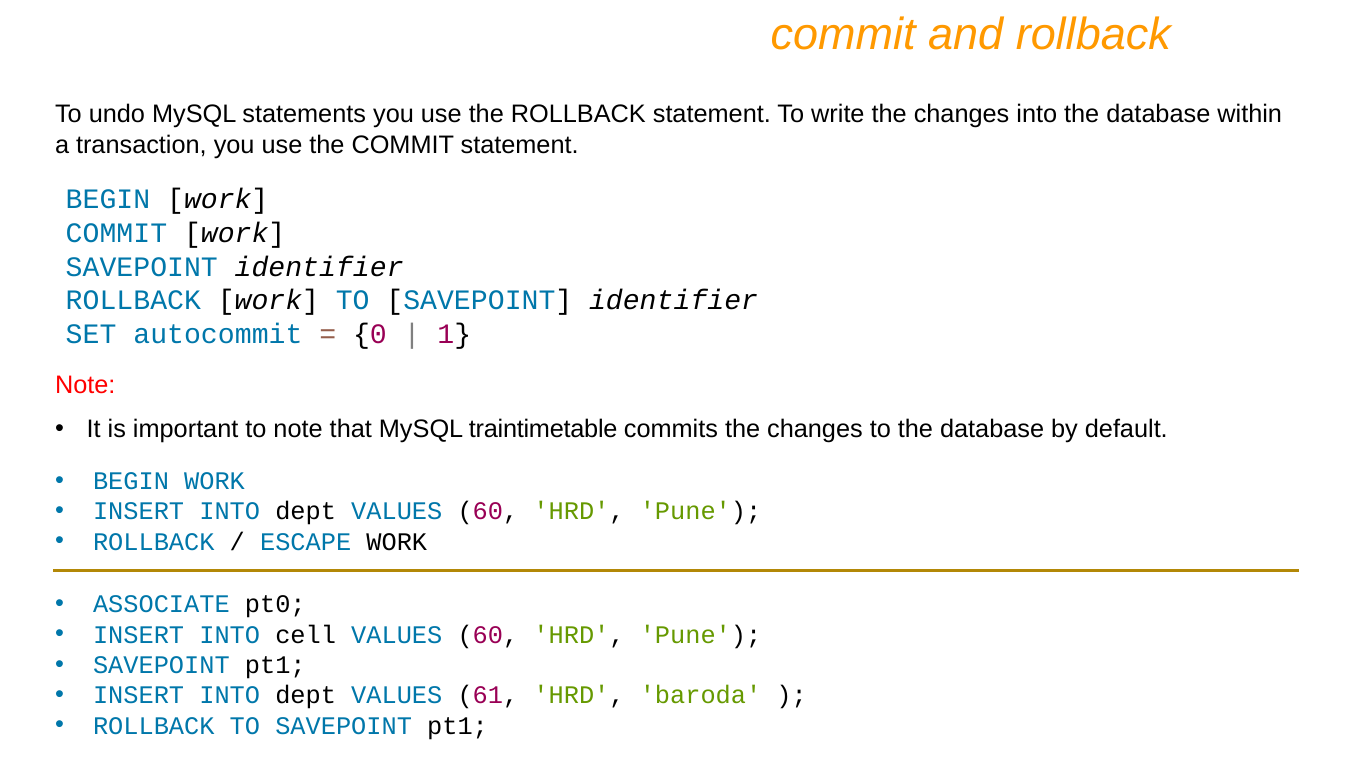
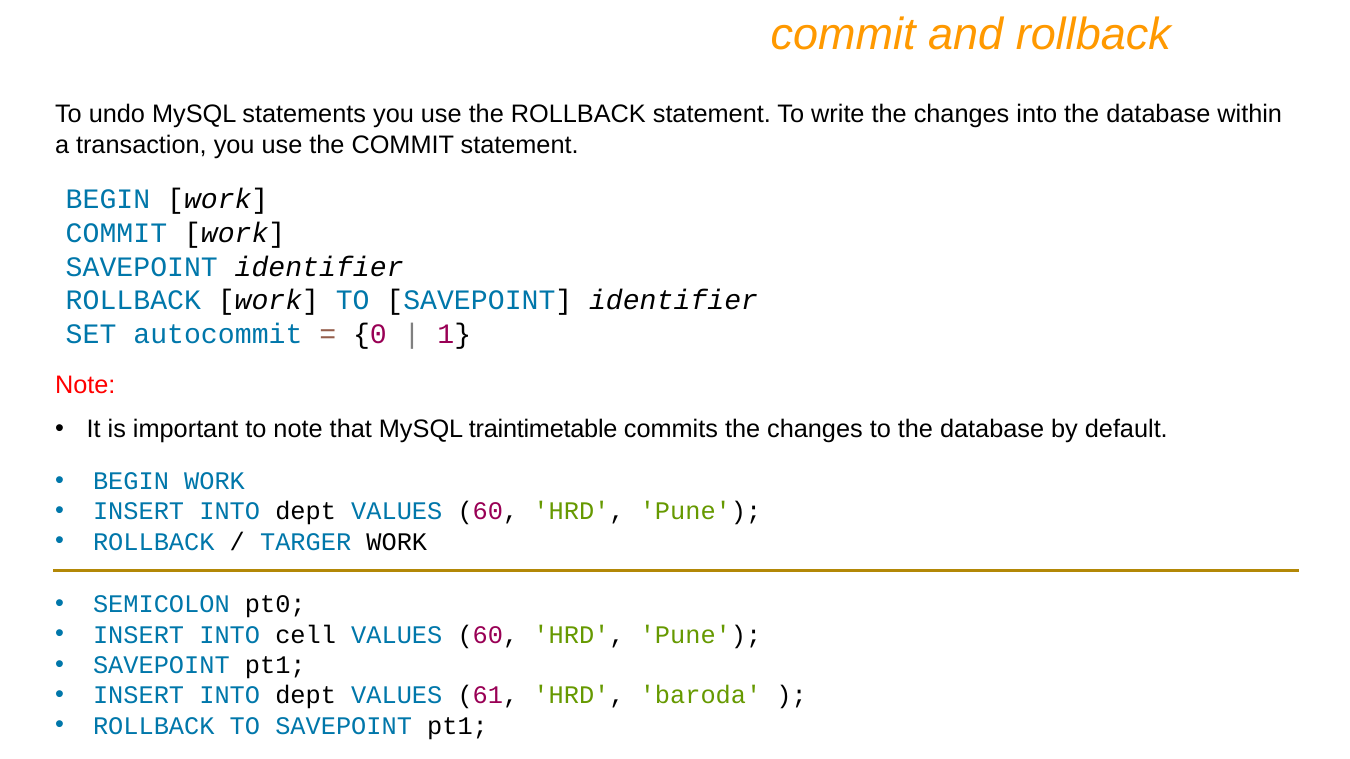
ESCAPE: ESCAPE -> TARGER
ASSOCIATE: ASSOCIATE -> SEMICOLON
